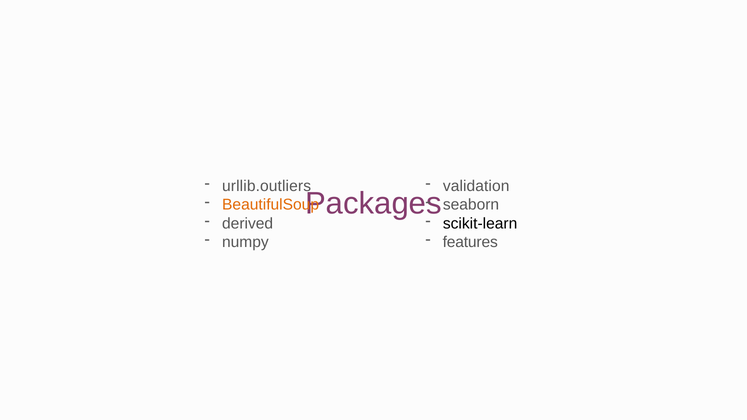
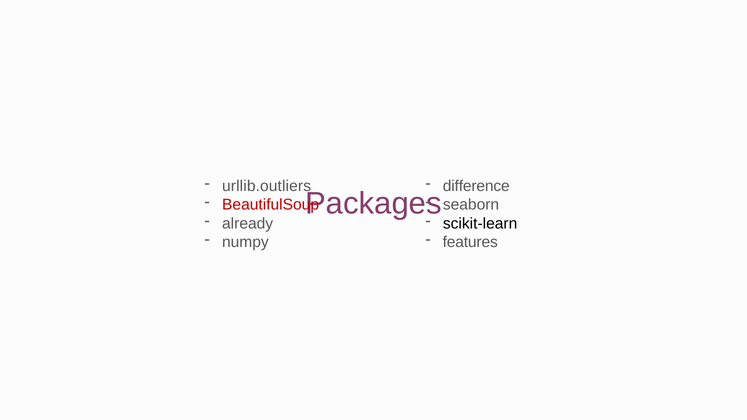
validation: validation -> difference
BeautifulSoup colour: orange -> red
derived: derived -> already
